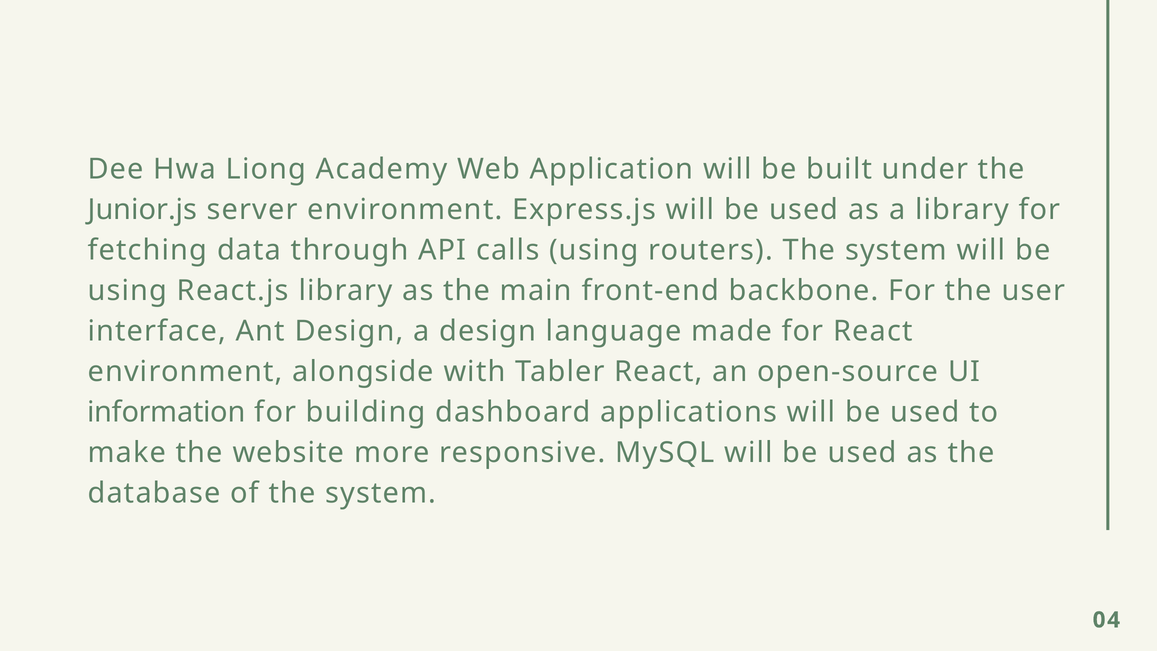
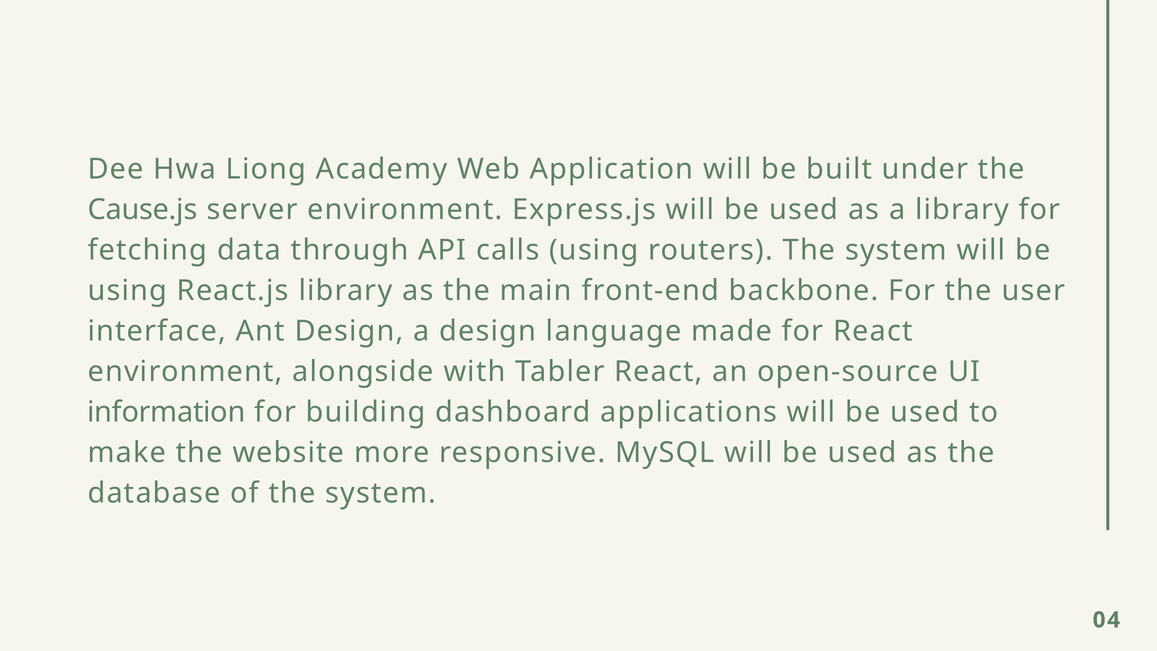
Junior.js: Junior.js -> Cause.js
